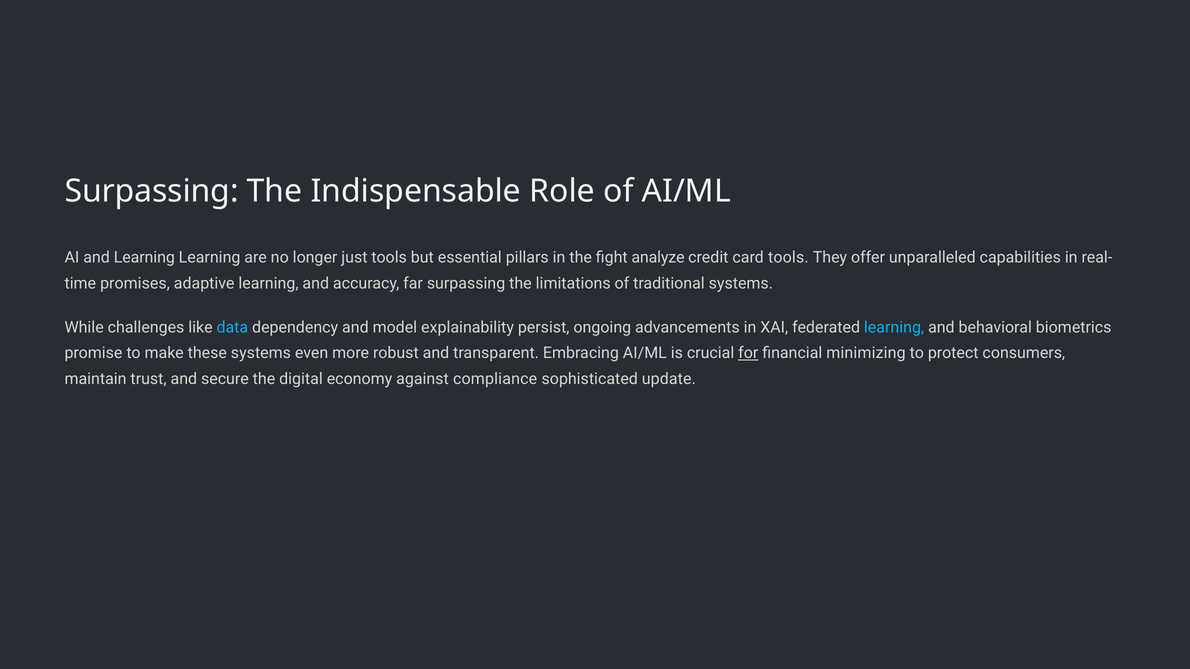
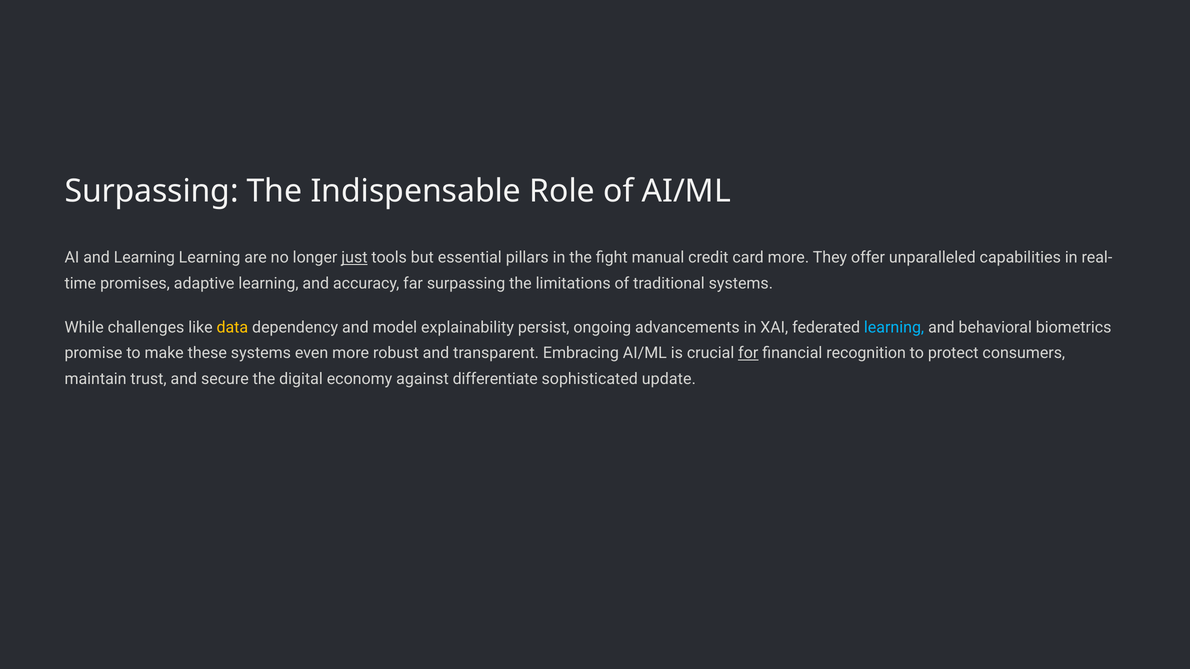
just underline: none -> present
analyze: analyze -> manual
card tools: tools -> more
data colour: light blue -> yellow
minimizing: minimizing -> recognition
compliance: compliance -> differentiate
